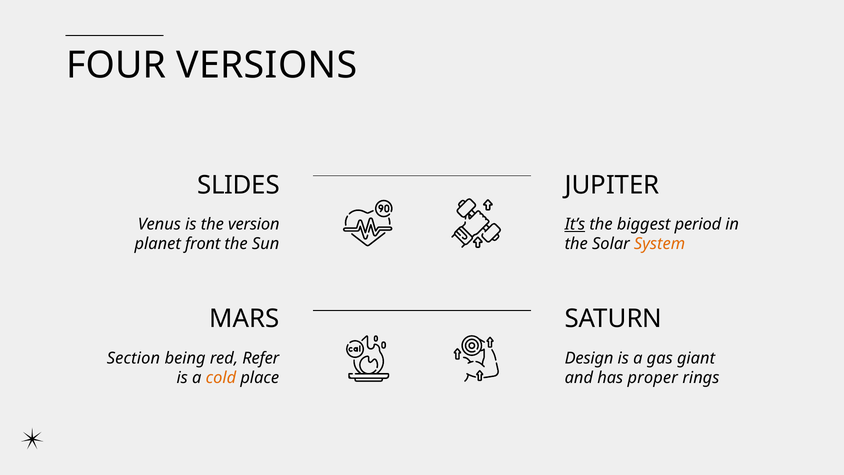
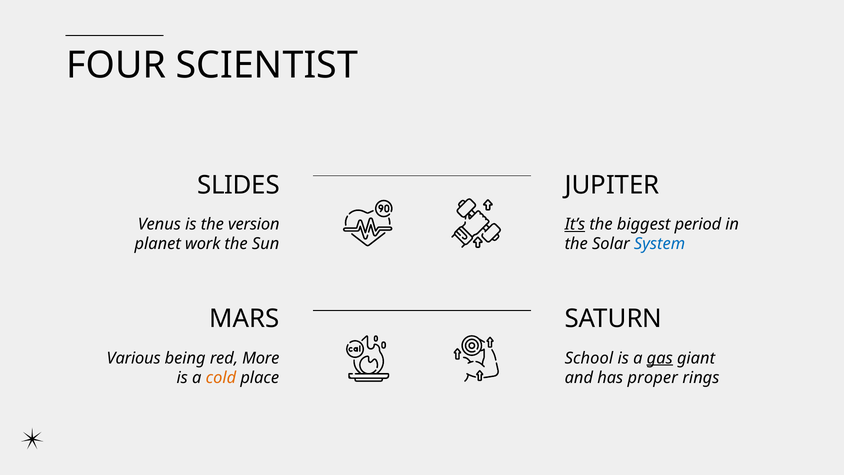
VERSIONS: VERSIONS -> SCIENTIST
front: front -> work
System colour: orange -> blue
Section: Section -> Various
Refer: Refer -> More
Design: Design -> School
gas underline: none -> present
